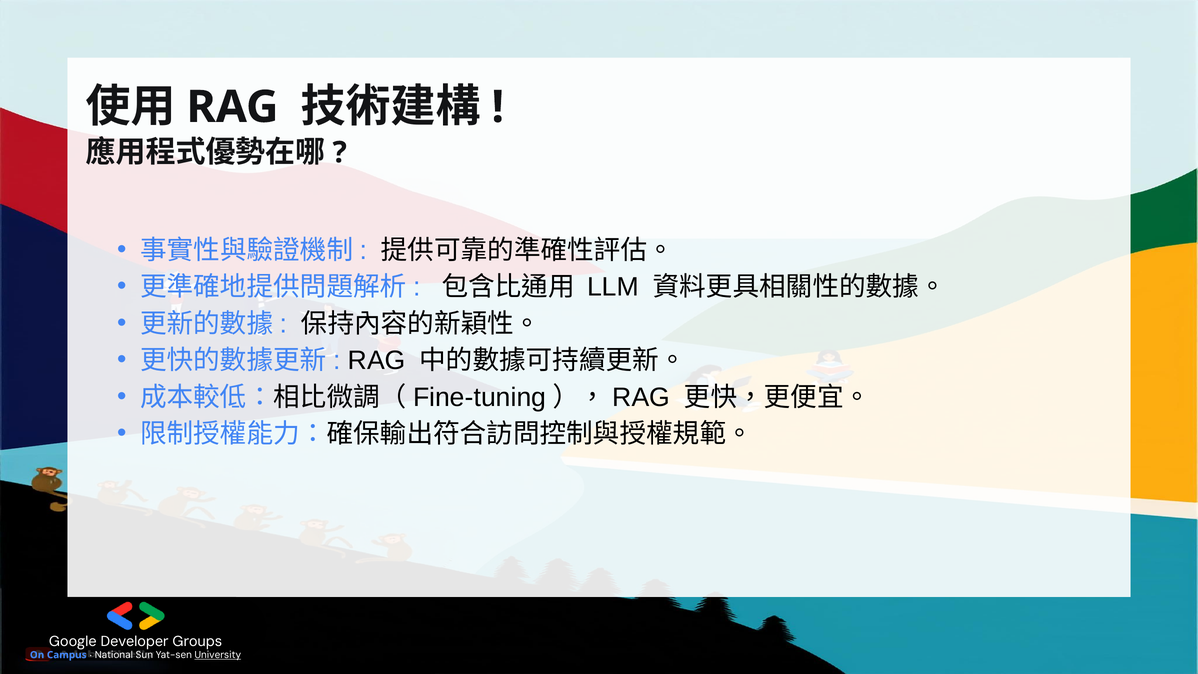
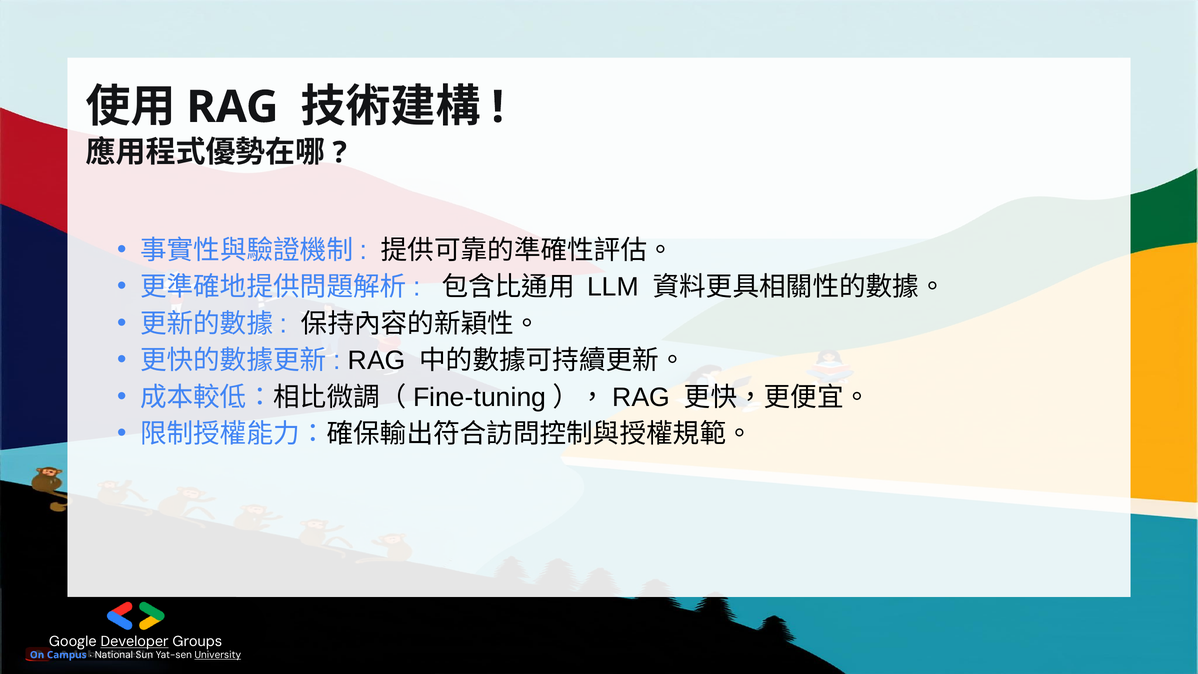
Developer underline: none -> present
